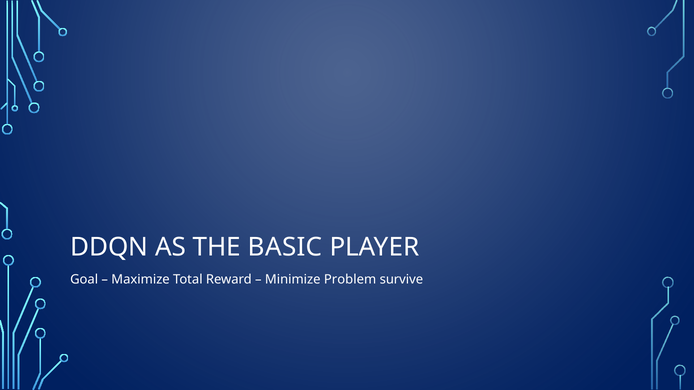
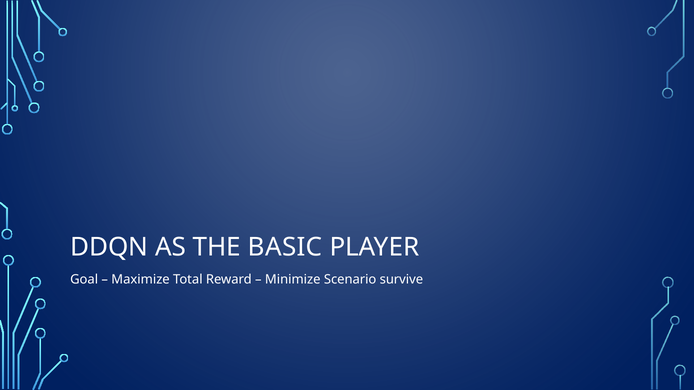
Problem: Problem -> Scenario
